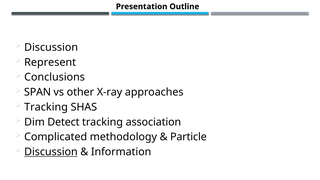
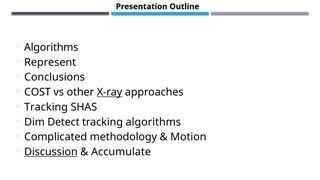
Discussion at (51, 47): Discussion -> Algorithms
SPAN: SPAN -> COST
X-ray underline: none -> present
tracking association: association -> algorithms
Particle: Particle -> Motion
Information: Information -> Accumulate
